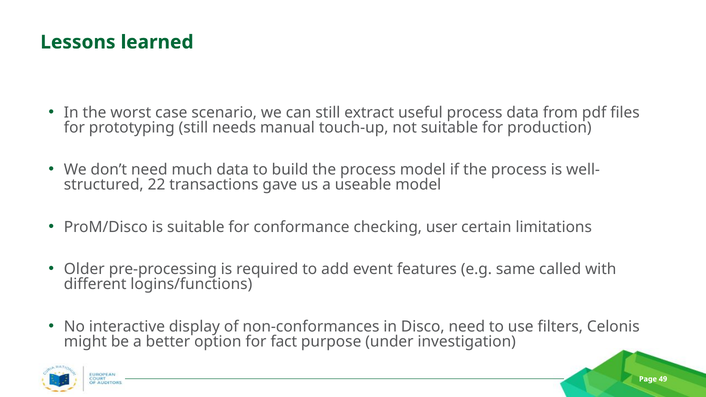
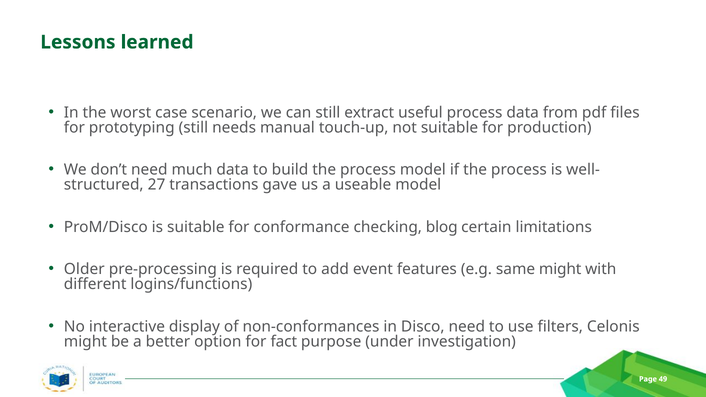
22: 22 -> 27
user: user -> blog
same called: called -> might
